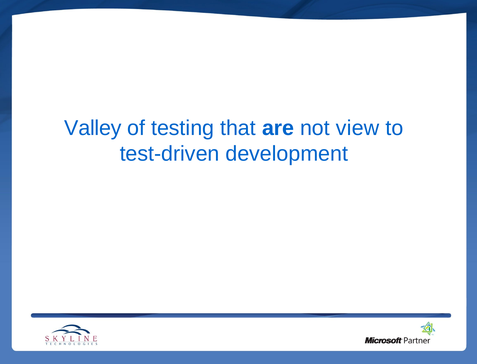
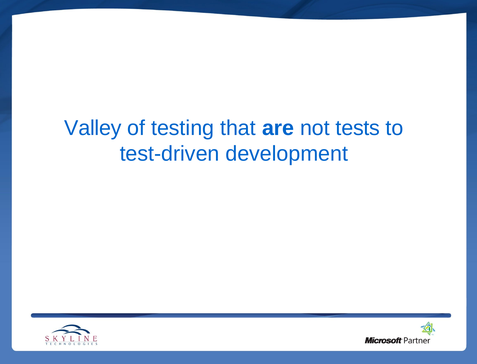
view: view -> tests
